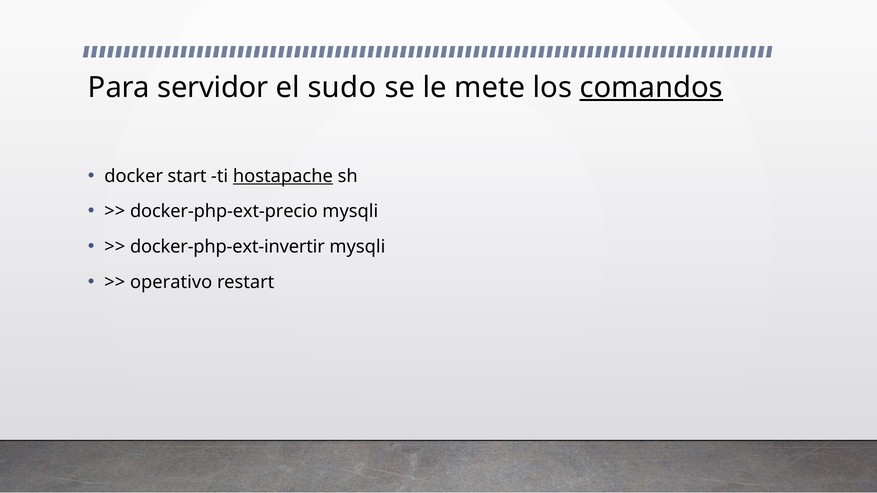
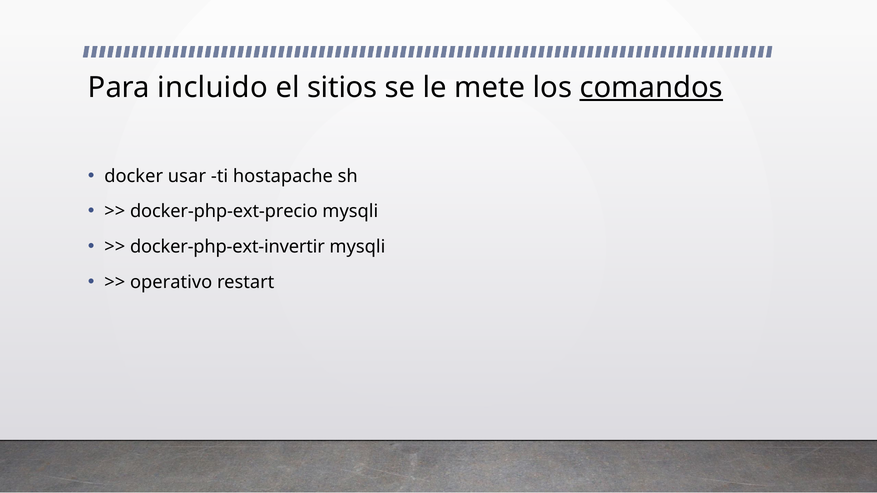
servidor: servidor -> incluido
sudo: sudo -> sitios
start: start -> usar
hostapache underline: present -> none
